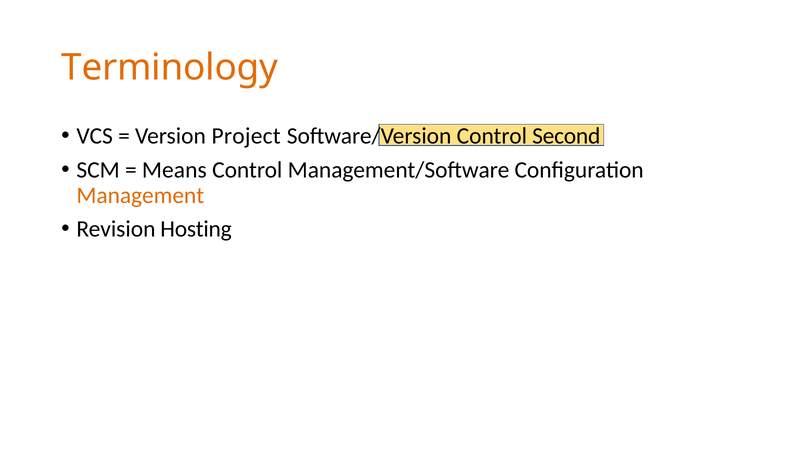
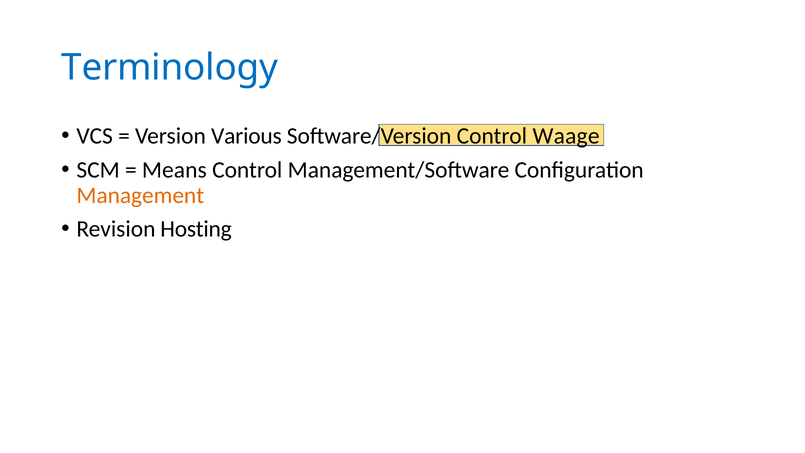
Terminology colour: orange -> blue
Project: Project -> Various
Second: Second -> Waage
